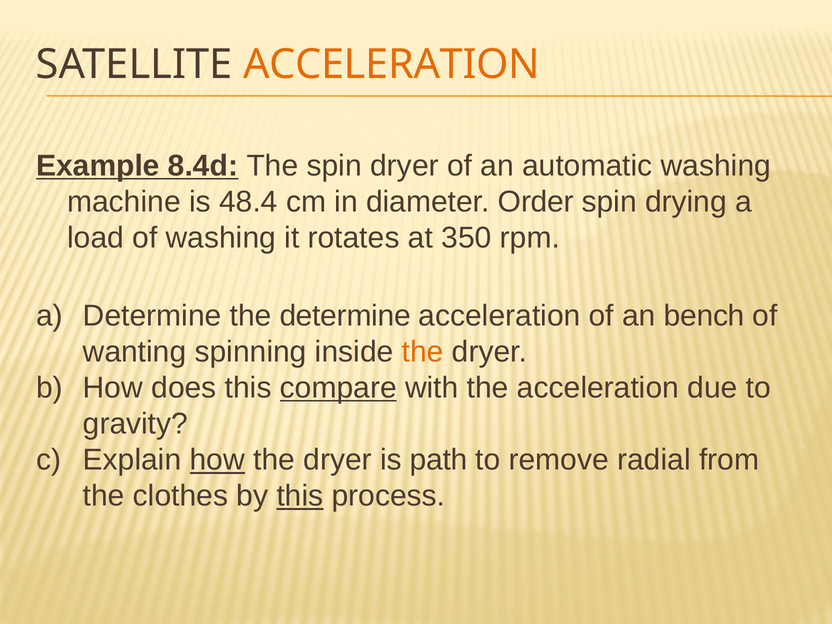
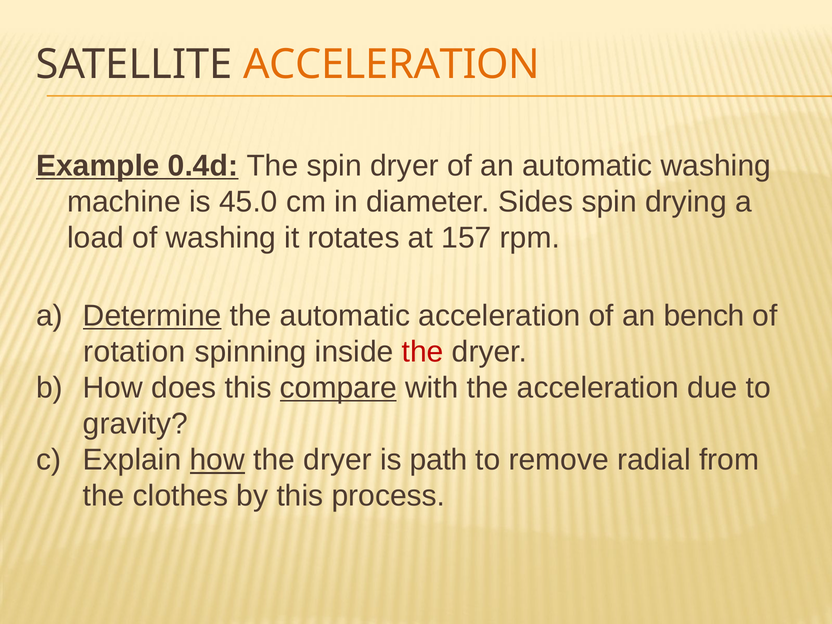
8.4d: 8.4d -> 0.4d
48.4: 48.4 -> 45.0
Order: Order -> Sides
350: 350 -> 157
Determine at (152, 316) underline: none -> present
the determine: determine -> automatic
wanting: wanting -> rotation
the at (423, 352) colour: orange -> red
this at (300, 496) underline: present -> none
